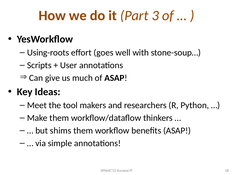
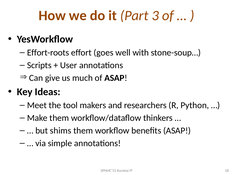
Using-roots: Using-roots -> Effort-roots
